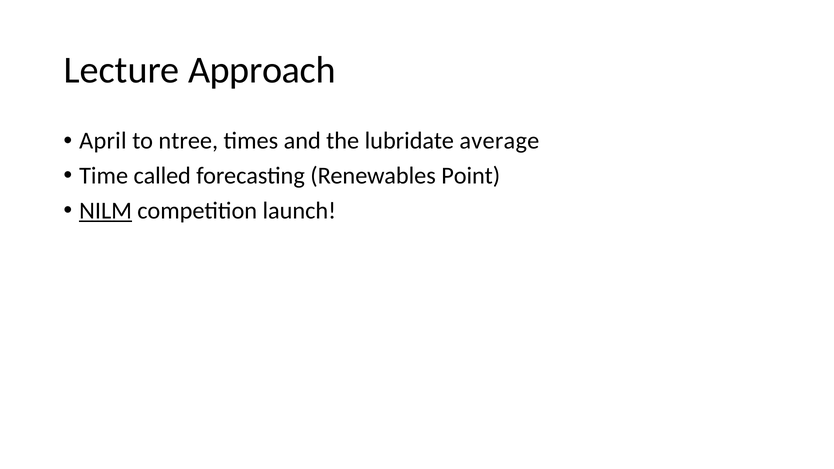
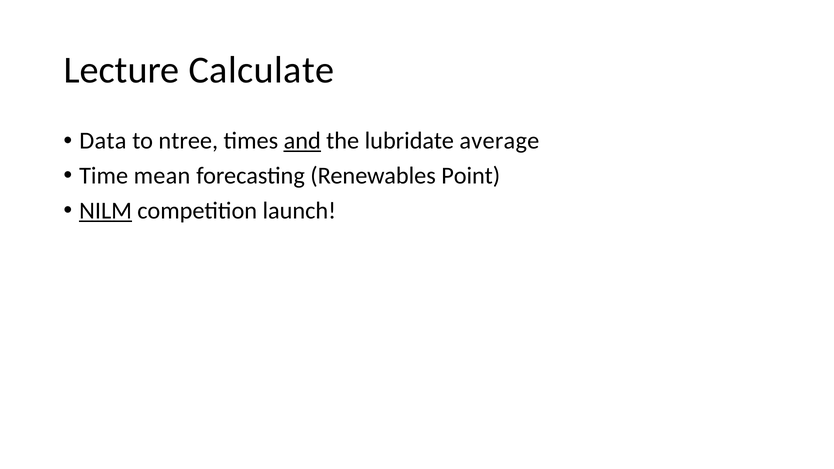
Approach: Approach -> Calculate
April: April -> Data
and underline: none -> present
called: called -> mean
